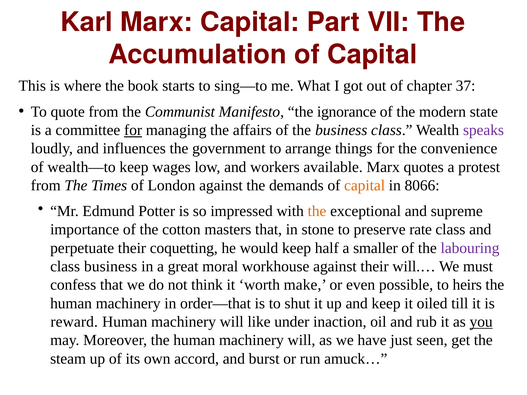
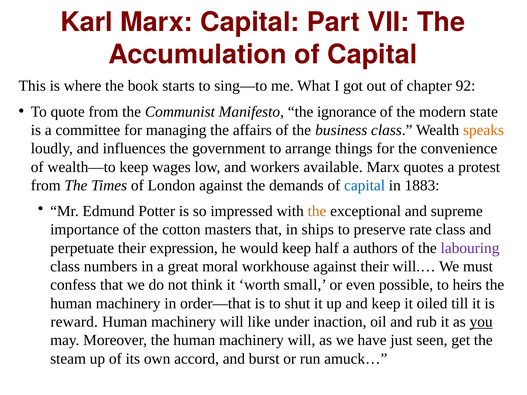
37: 37 -> 92
for at (133, 130) underline: present -> none
speaks colour: purple -> orange
capital at (365, 186) colour: orange -> blue
8066: 8066 -> 1883
stone: stone -> ships
coquetting: coquetting -> expression
smaller: smaller -> authors
class business: business -> numbers
make: make -> small
